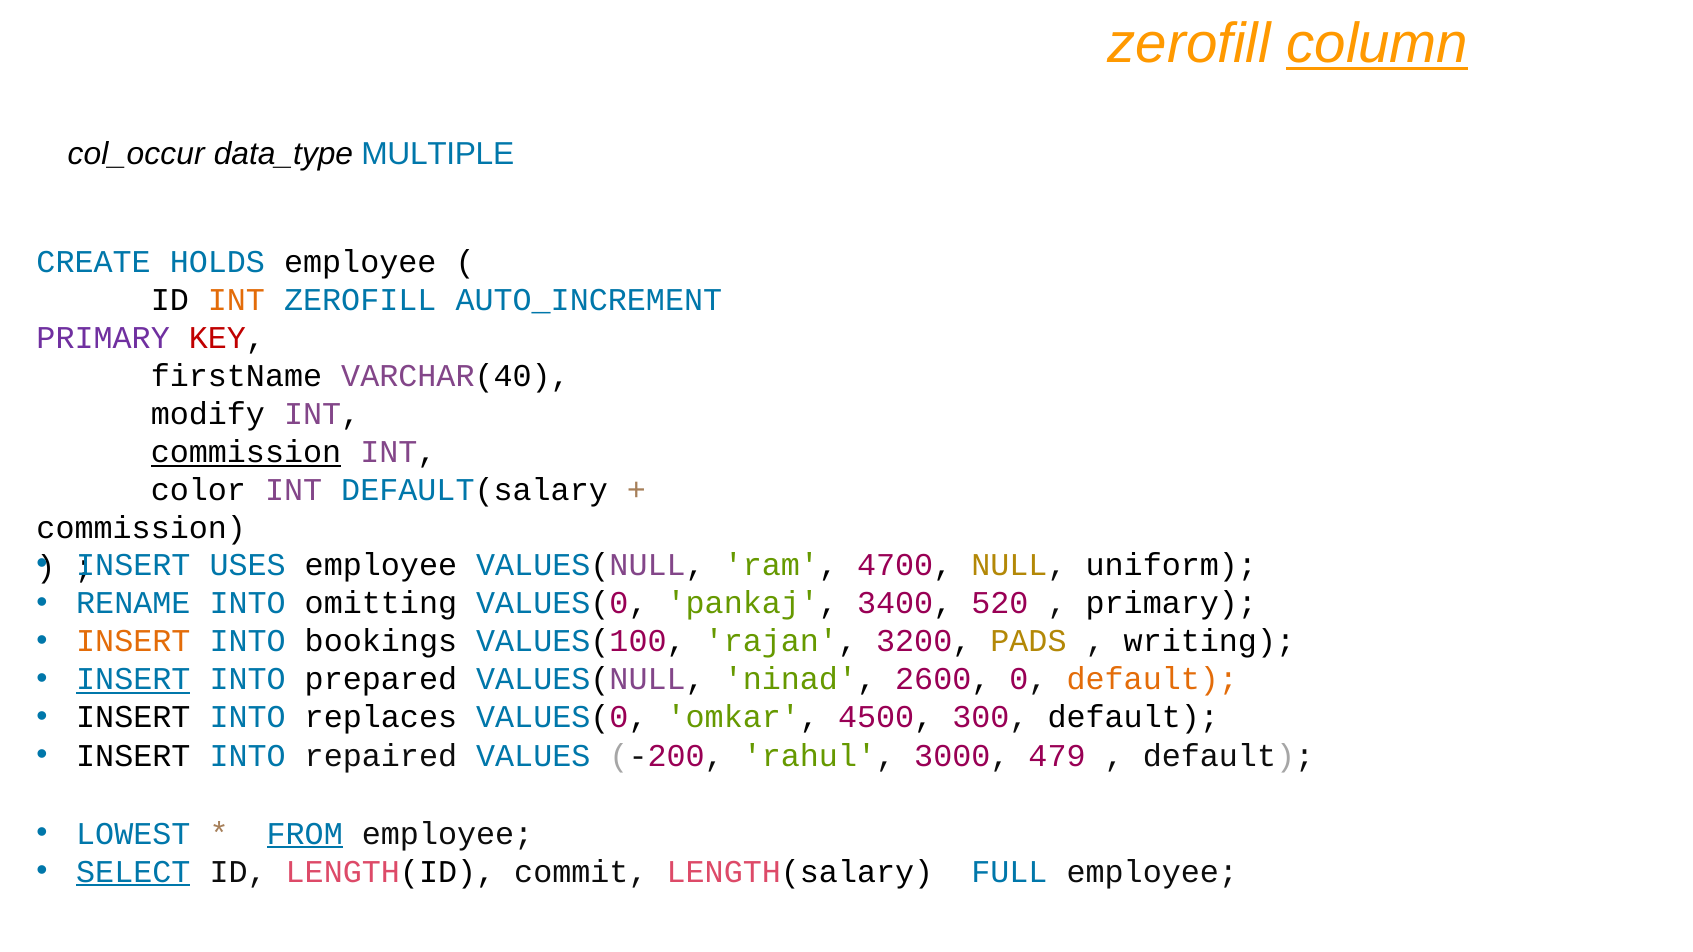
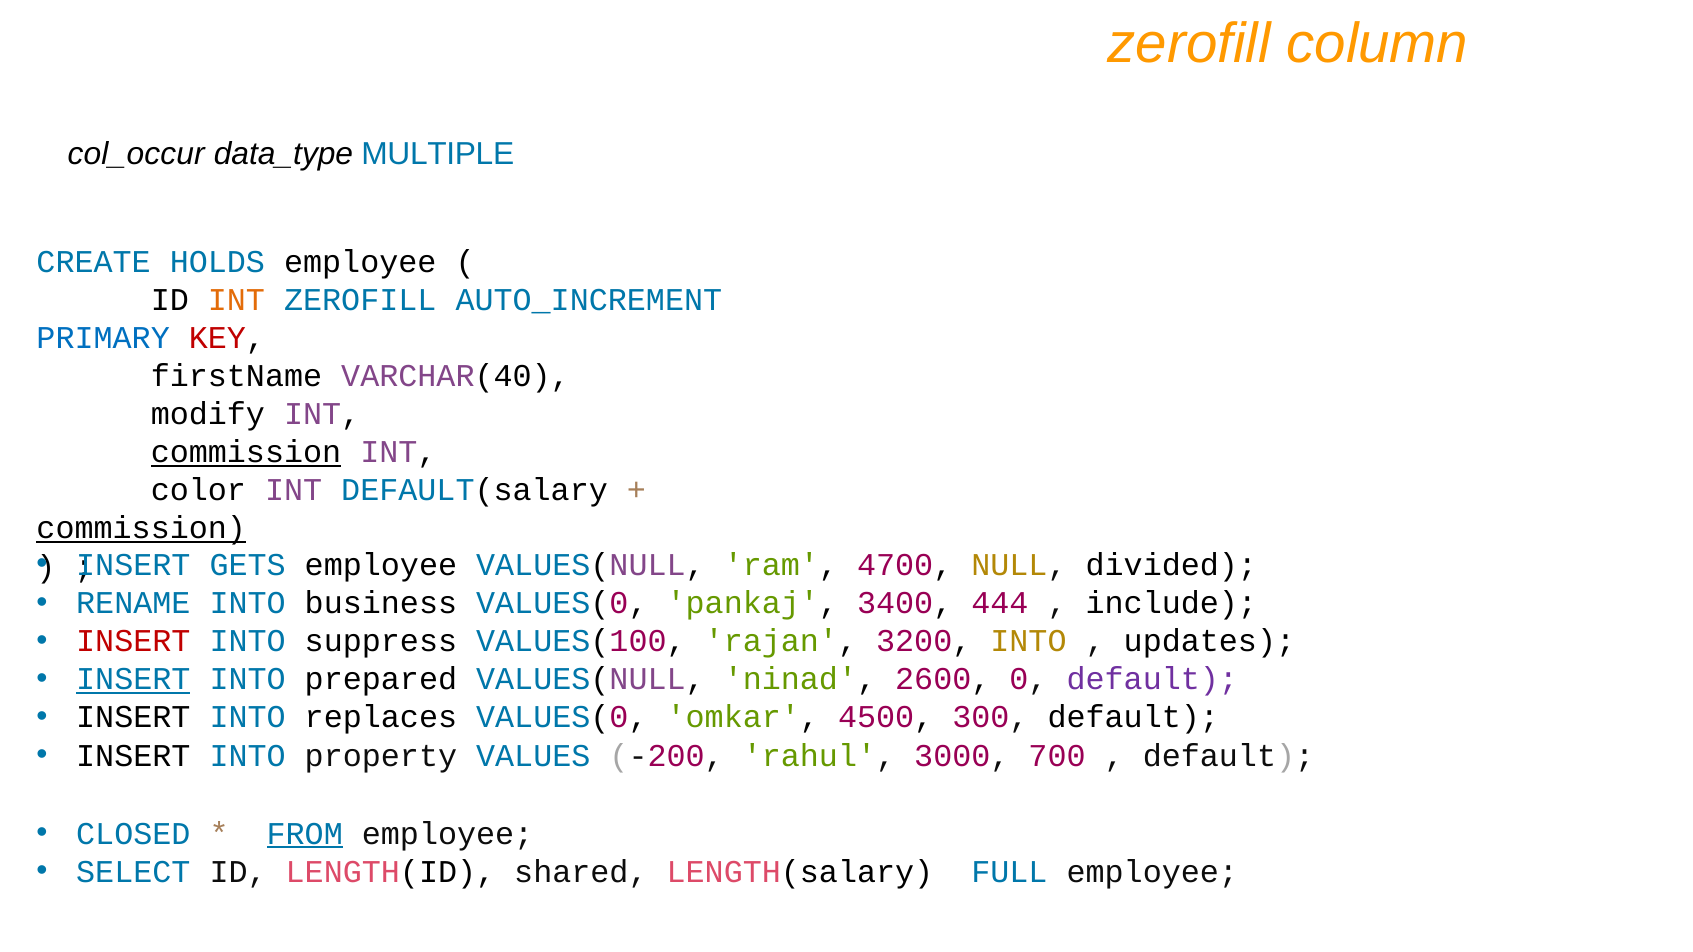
column underline: present -> none
PRIMARY at (103, 338) colour: purple -> blue
commission at (141, 529) underline: none -> present
USES: USES -> GETS
uniform: uniform -> divided
omitting: omitting -> business
520: 520 -> 444
primary at (1171, 603): primary -> include
INSERT at (133, 642) colour: orange -> red
bookings: bookings -> suppress
3200 PADS: PADS -> INTO
writing: writing -> updates
default at (1152, 680) colour: orange -> purple
repaired: repaired -> property
479: 479 -> 700
LOWEST: LOWEST -> CLOSED
SELECT underline: present -> none
commit: commit -> shared
